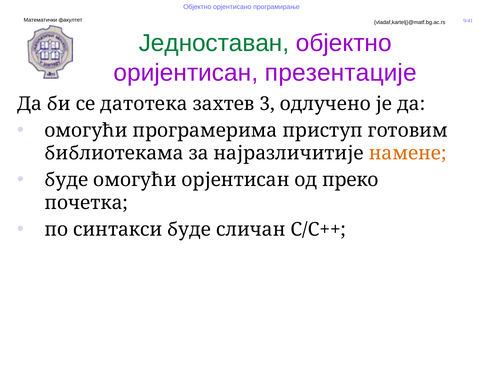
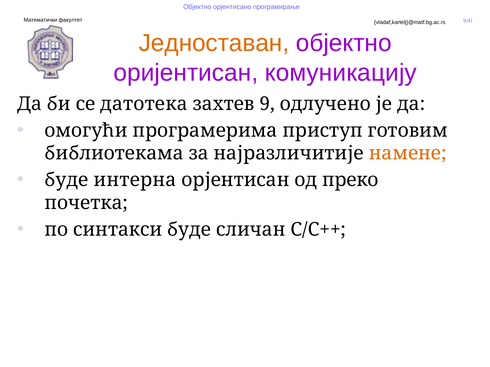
Једноставан colour: green -> orange
презентације: презентације -> комуникацију
3: 3 -> 9
буде омогући: омогући -> интерна
